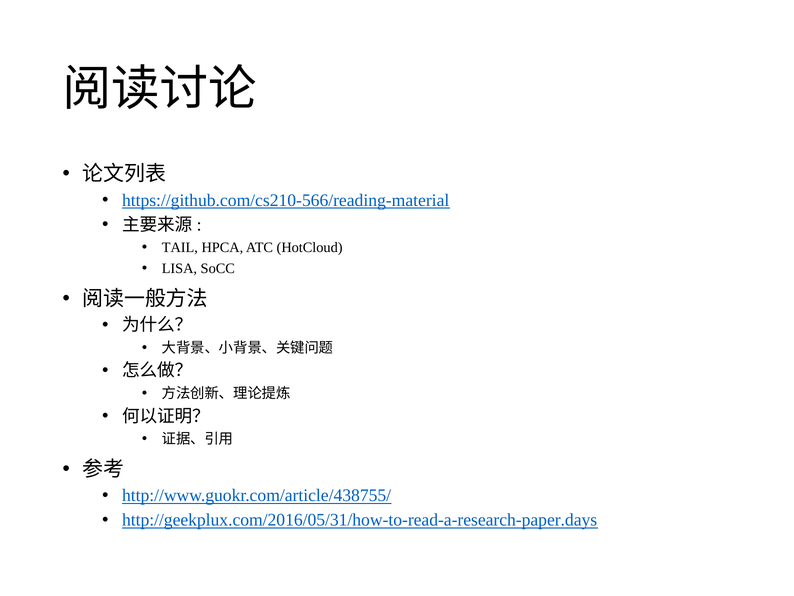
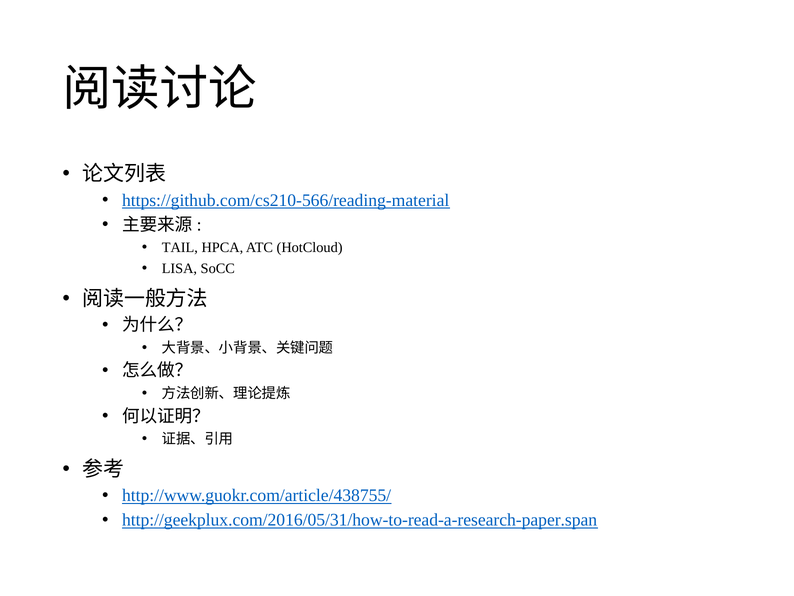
http://geekplux.com/2016/05/31/how-to-read-a-research-paper.days: http://geekplux.com/2016/05/31/how-to-read-a-research-paper.days -> http://geekplux.com/2016/05/31/how-to-read-a-research-paper.span
